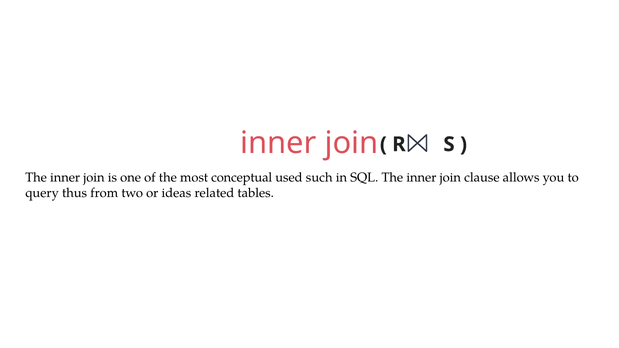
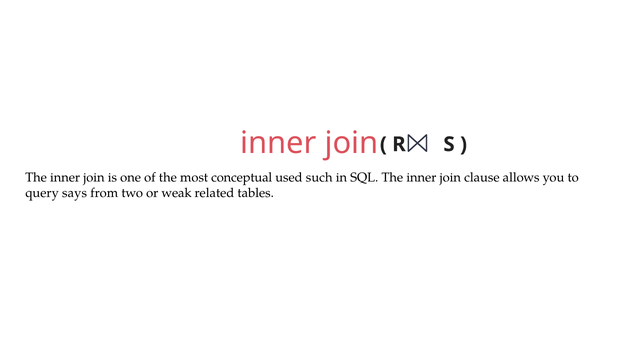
thus: thus -> says
ideas: ideas -> weak
